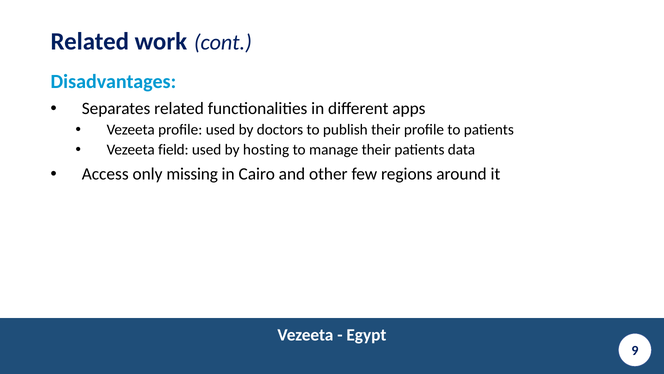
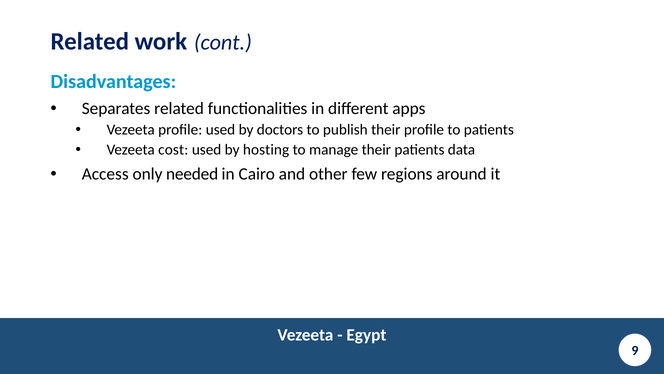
field: field -> cost
missing: missing -> needed
